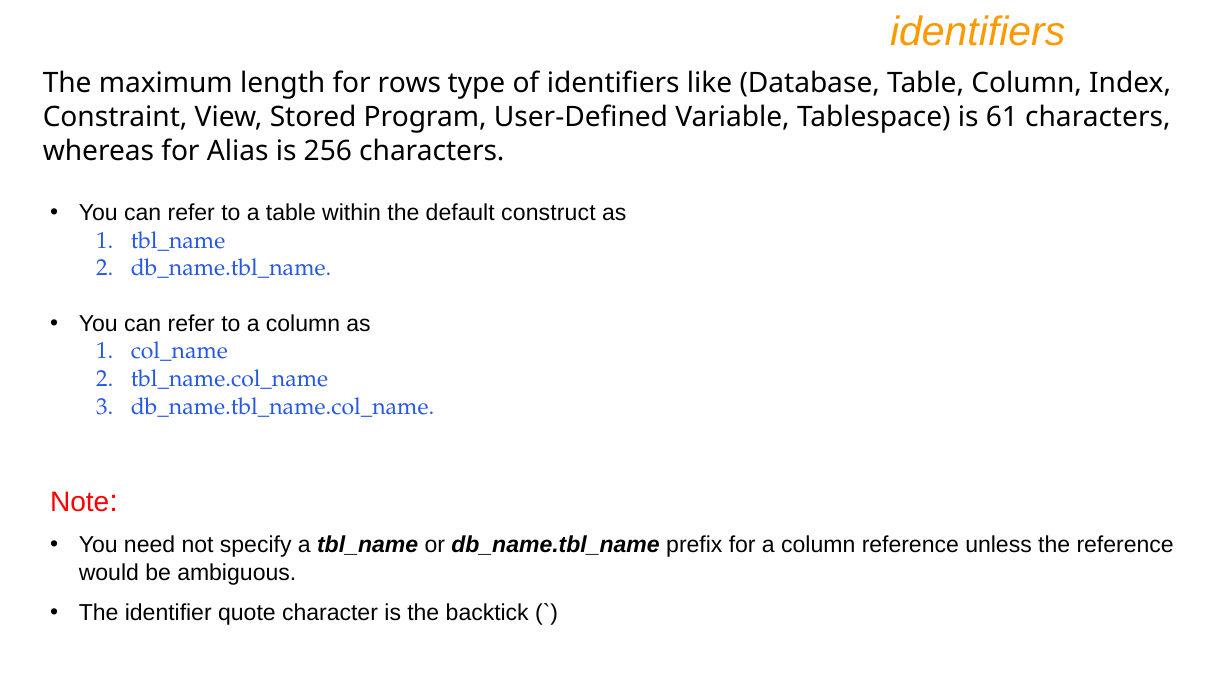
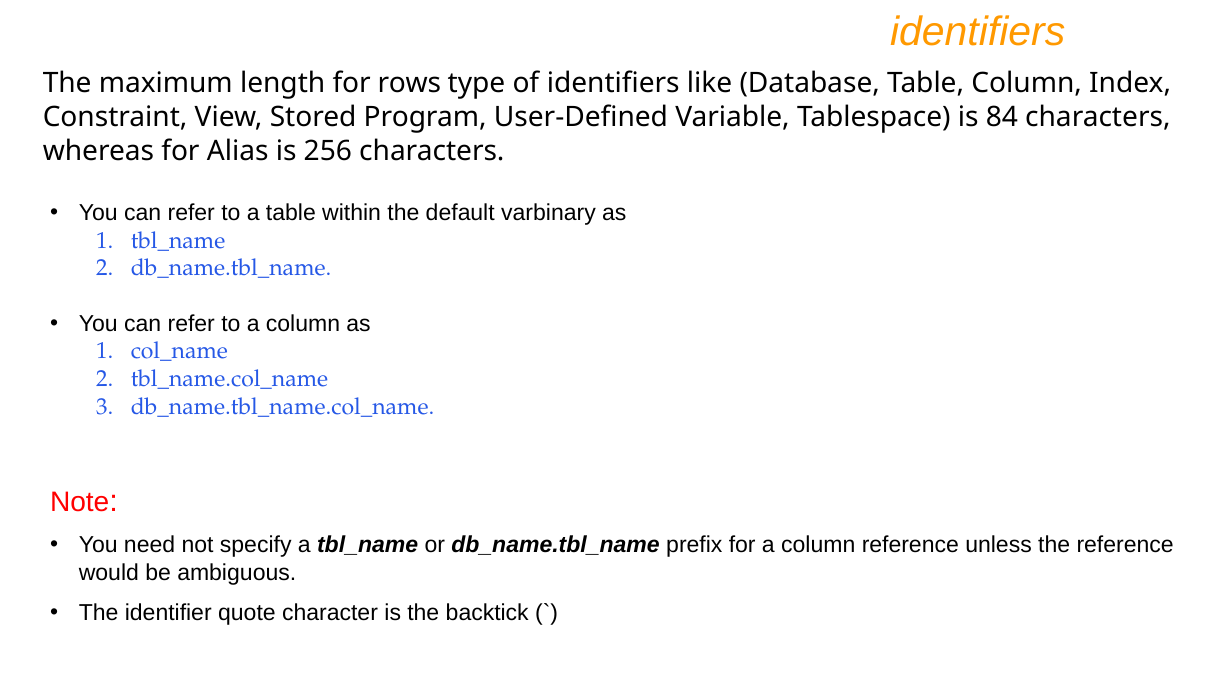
61: 61 -> 84
construct: construct -> varbinary
